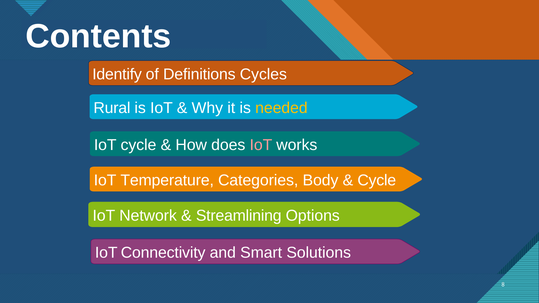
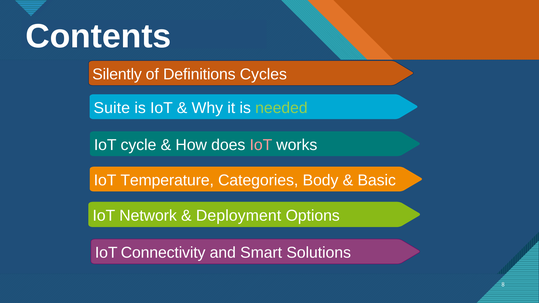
Identify: Identify -> Silently
Rural: Rural -> Suite
needed colour: yellow -> light green
Cycle at (377, 180): Cycle -> Basic
Streamlining: Streamlining -> Deployment
